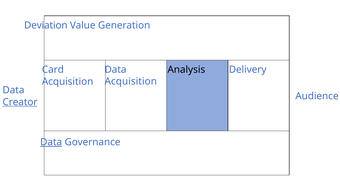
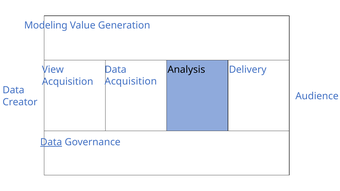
Deviation: Deviation -> Modeling
Card: Card -> View
Creator underline: present -> none
